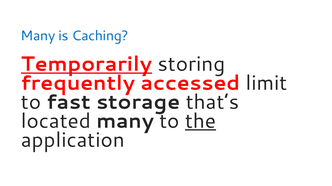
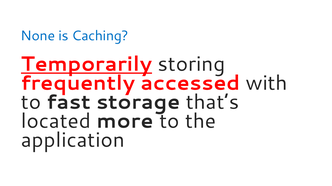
Many at (38, 36): Many -> None
limit: limit -> with
located many: many -> more
the underline: present -> none
